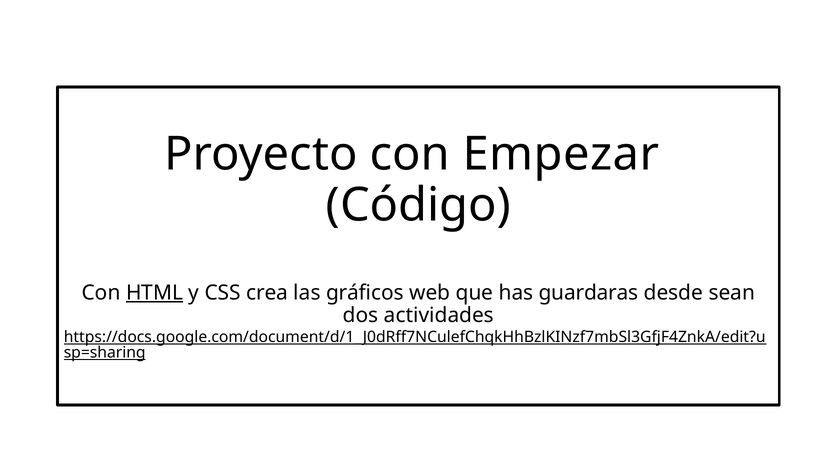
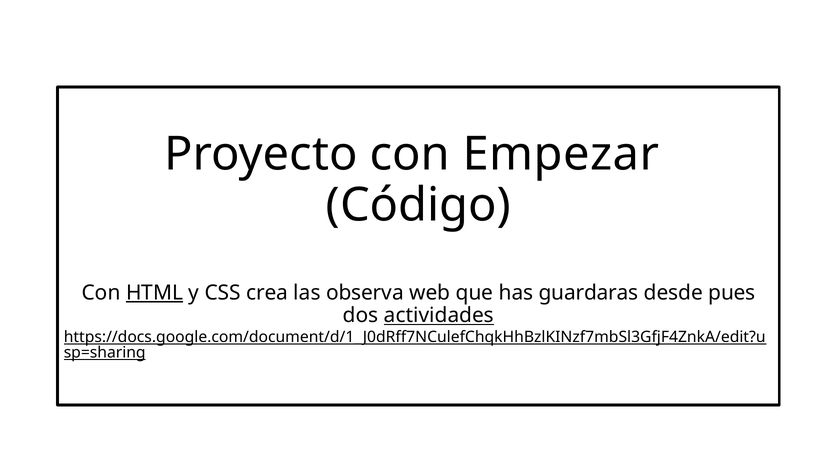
gráficos: gráficos -> observa
sean: sean -> pues
actividades underline: none -> present
